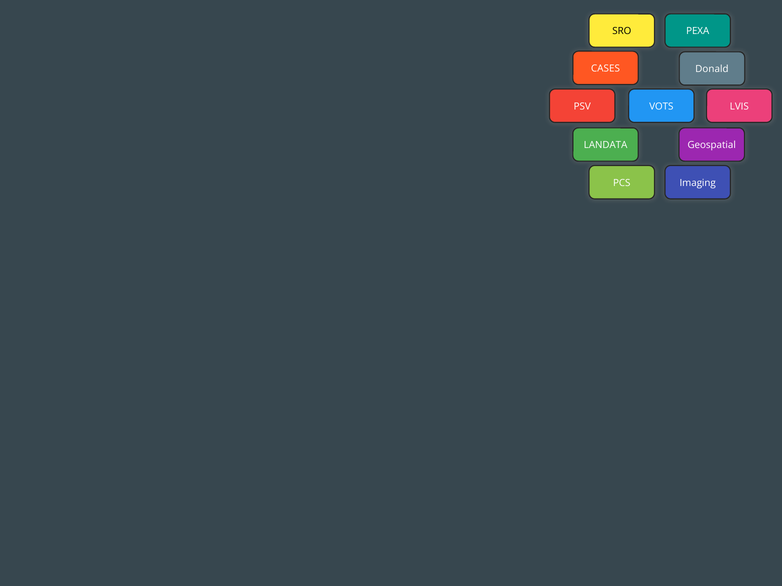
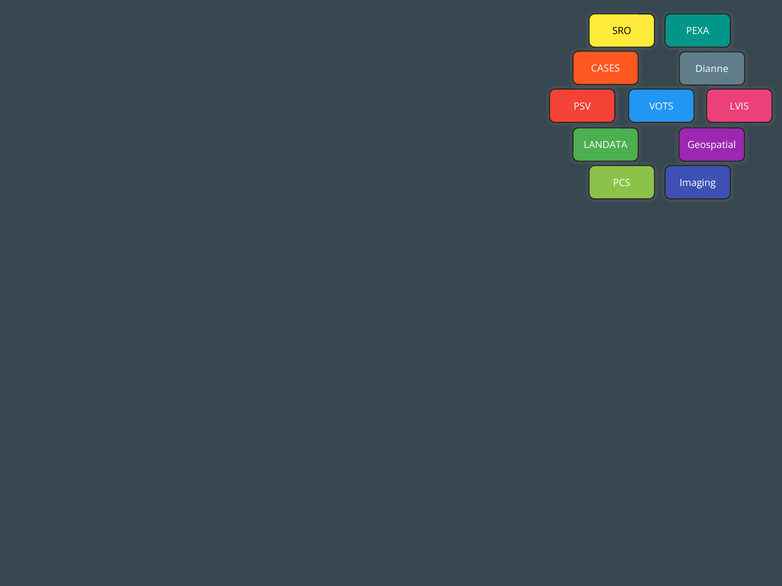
Donald: Donald -> Dianne
